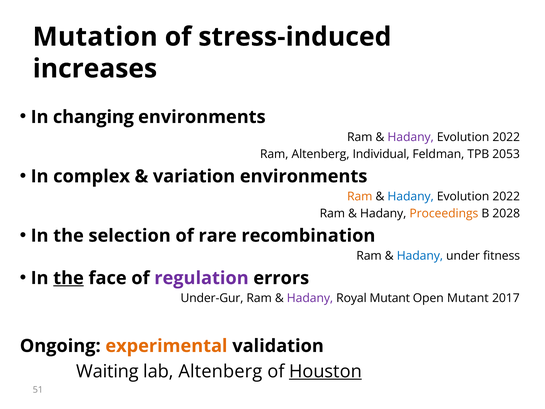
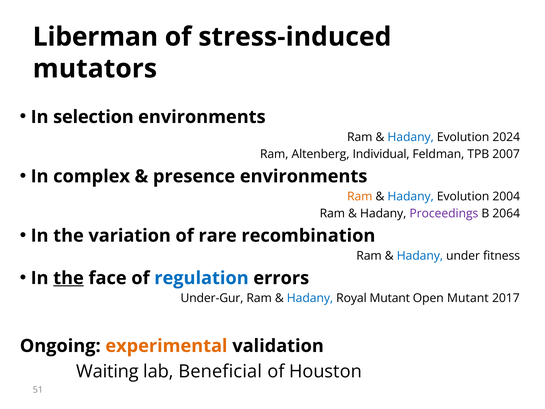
Mutation: Mutation -> Liberman
increases: increases -> mutators
changing: changing -> selection
Hadany at (411, 137) colour: purple -> blue
2022 at (506, 137): 2022 -> 2024
2053: 2053 -> 2007
variation: variation -> presence
2022 at (506, 196): 2022 -> 2004
Proceedings colour: orange -> purple
2028: 2028 -> 2064
selection: selection -> variation
regulation colour: purple -> blue
Hadany at (310, 298) colour: purple -> blue
lab Altenberg: Altenberg -> Beneficial
Houston underline: present -> none
